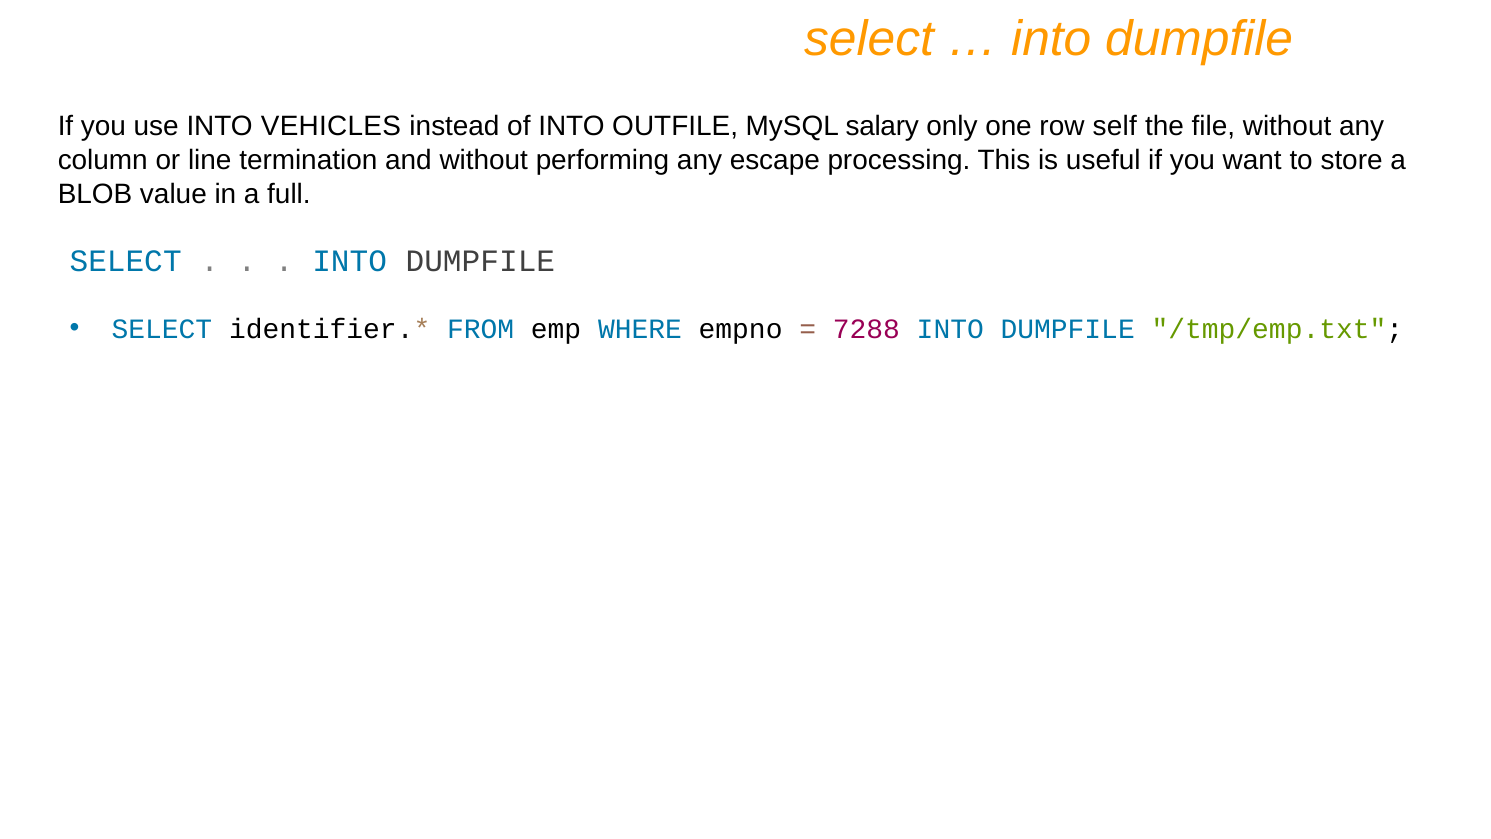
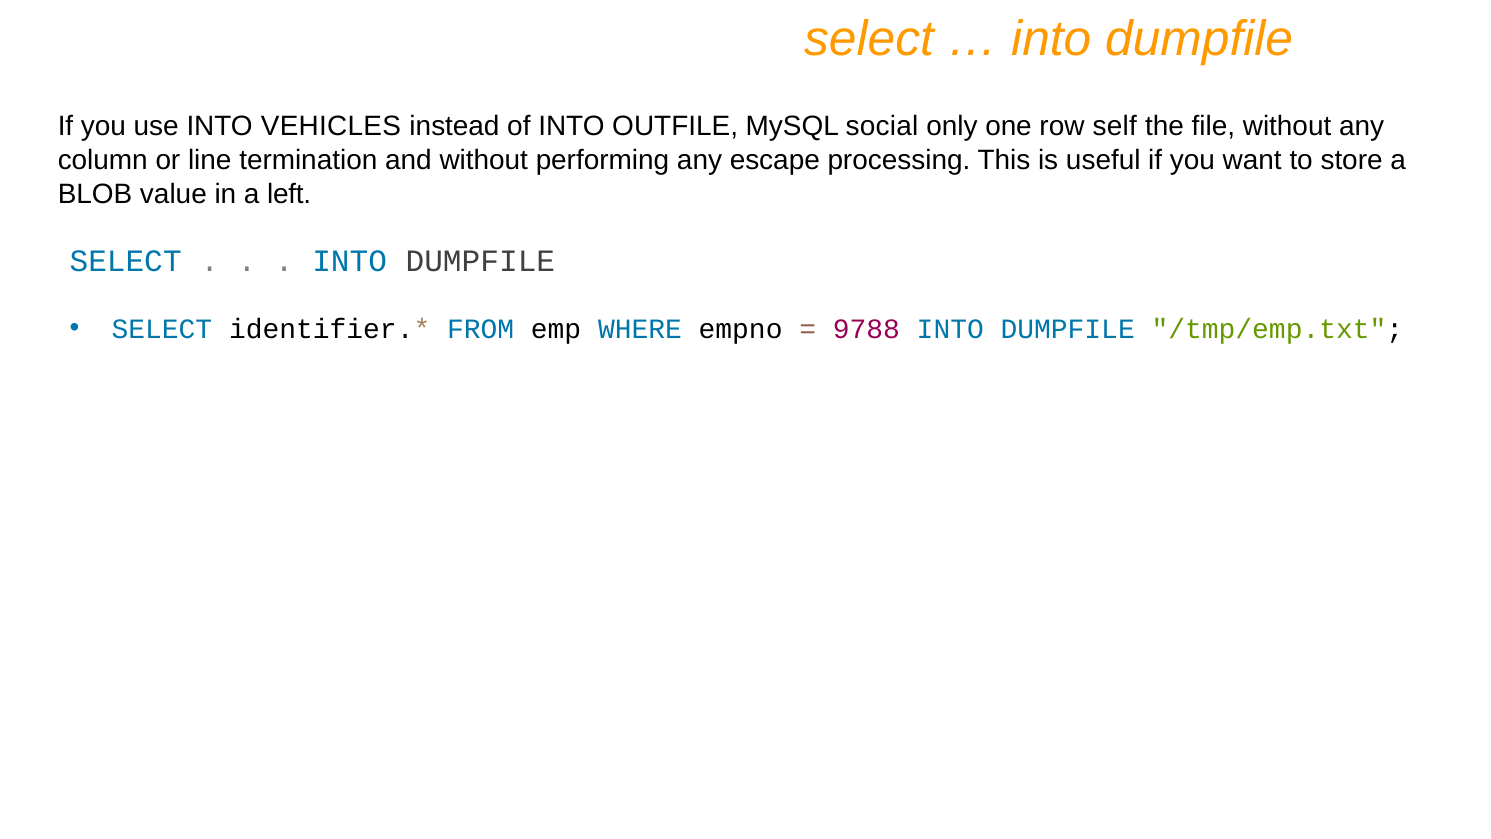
salary: salary -> social
full: full -> left
7288: 7288 -> 9788
